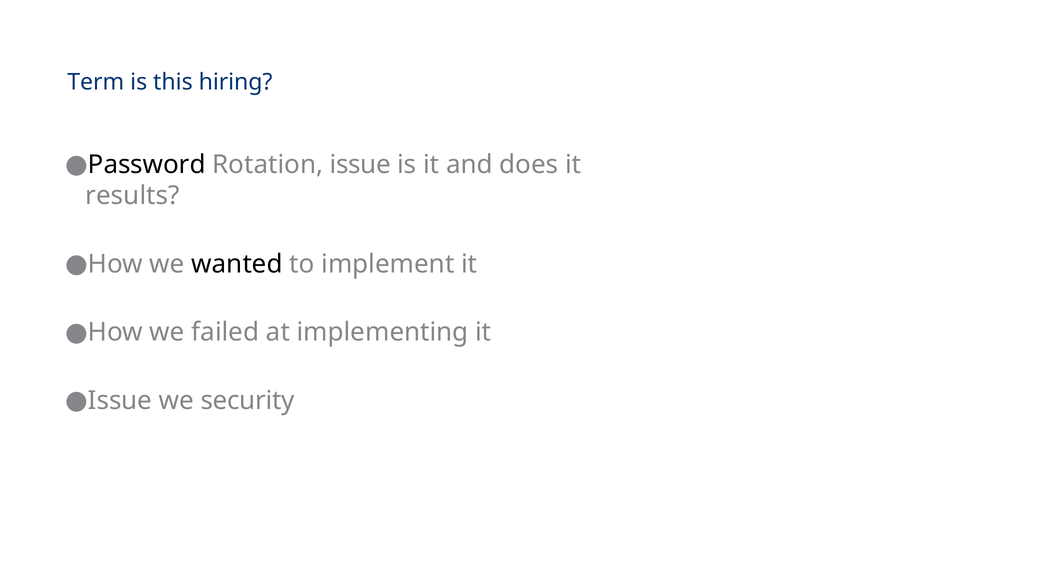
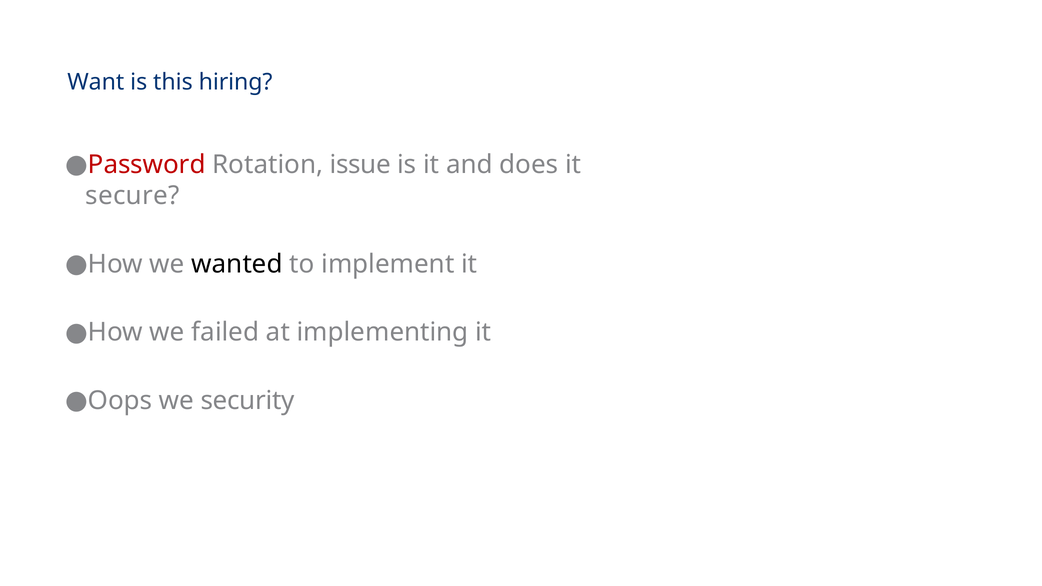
Term: Term -> Want
Password colour: black -> red
results: results -> secure
Issue at (120, 401): Issue -> Oops
